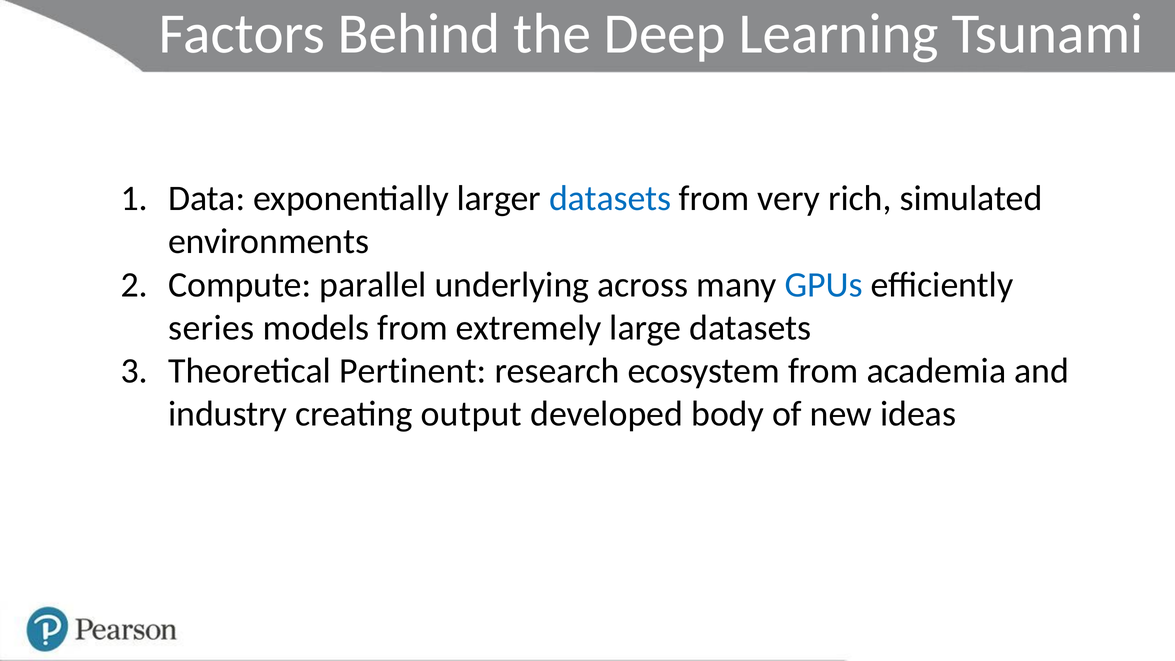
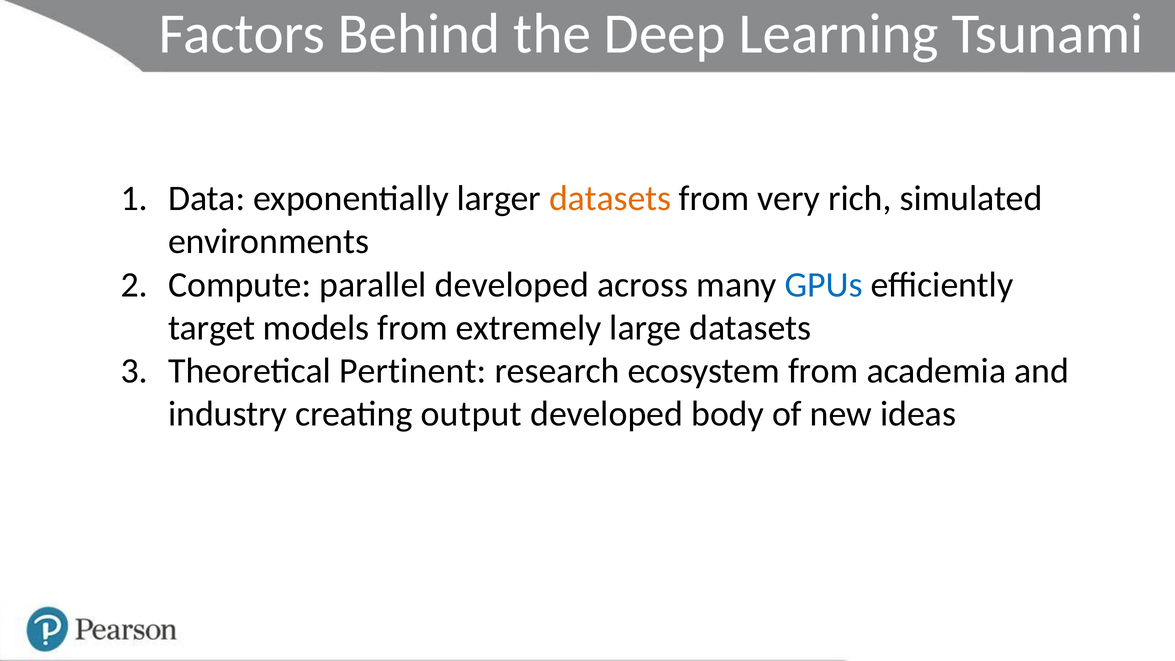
datasets at (610, 199) colour: blue -> orange
parallel underlying: underlying -> developed
series: series -> target
